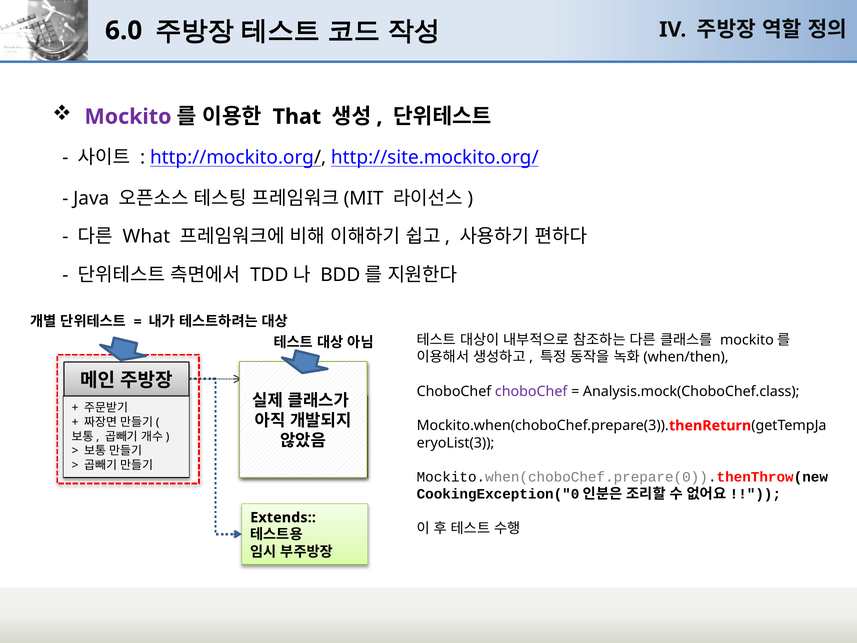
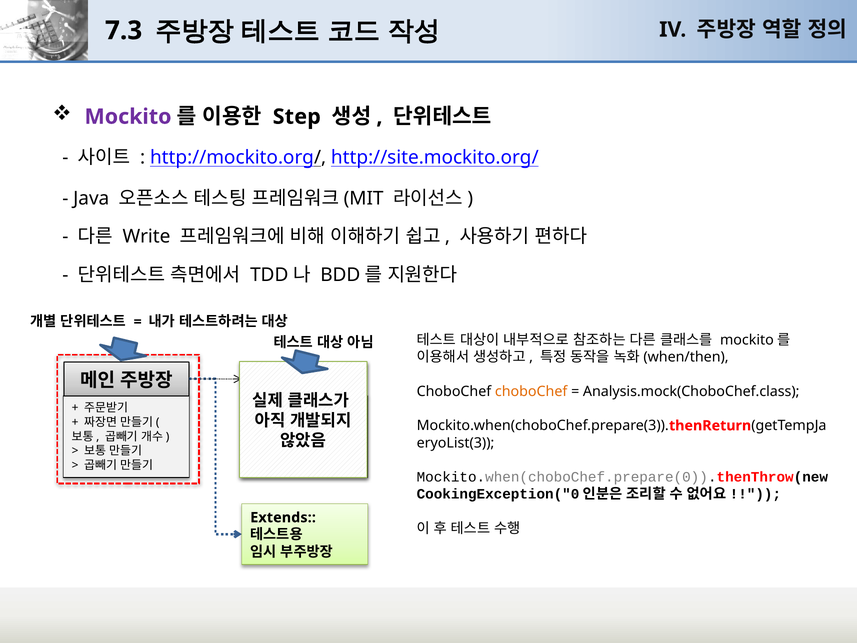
6.0: 6.0 -> 7.3
That: That -> Step
What: What -> Write
choboChef at (531, 391) colour: purple -> orange
